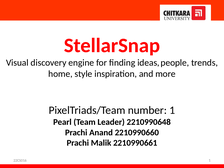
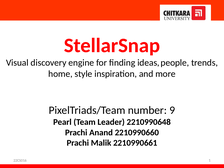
number 1: 1 -> 9
